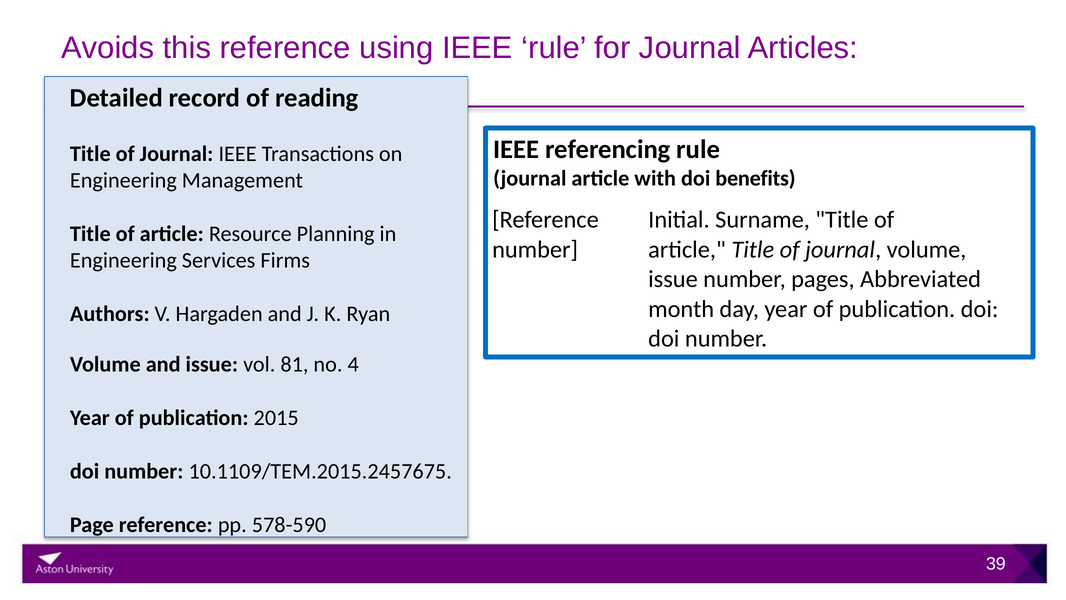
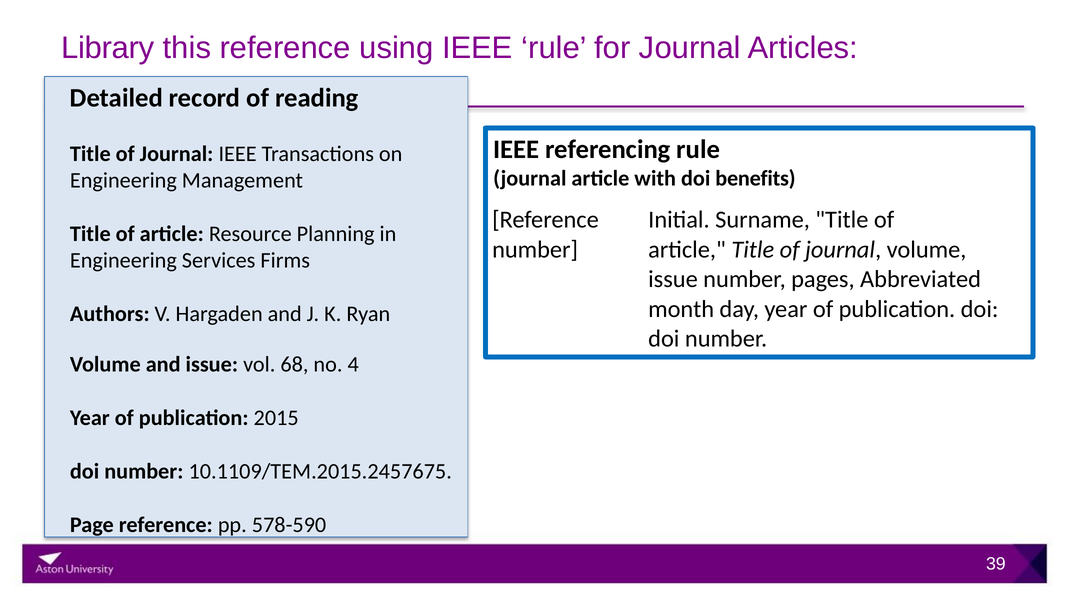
Avoids: Avoids -> Library
81: 81 -> 68
